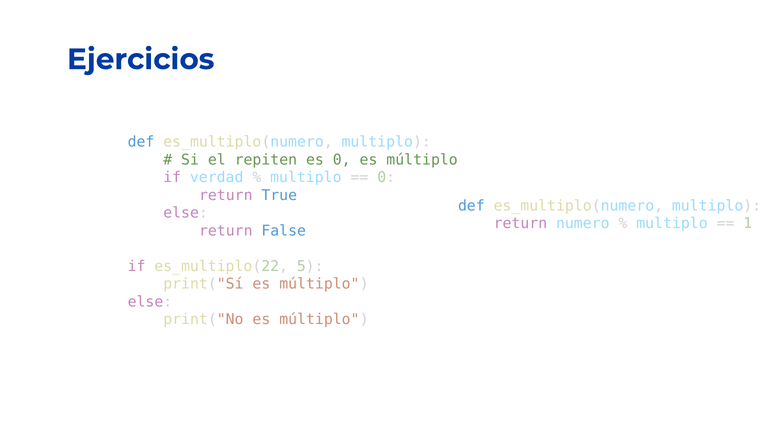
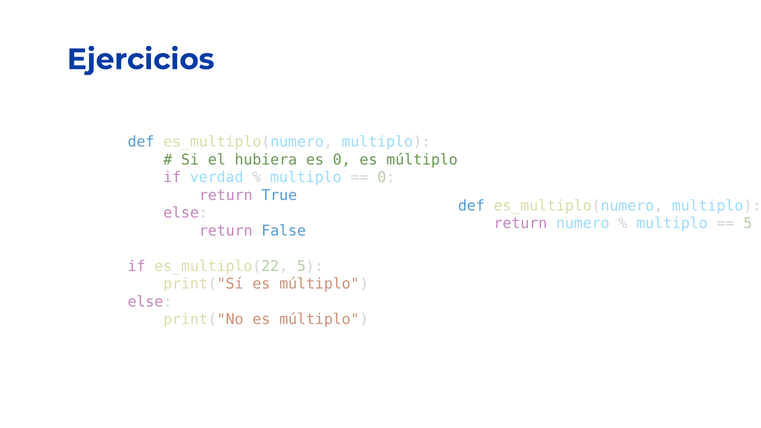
repiten: repiten -> hubiera
1 at (748, 224): 1 -> 5
